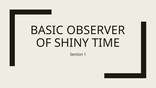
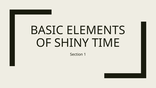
OBSERVER: OBSERVER -> ELEMENTS
